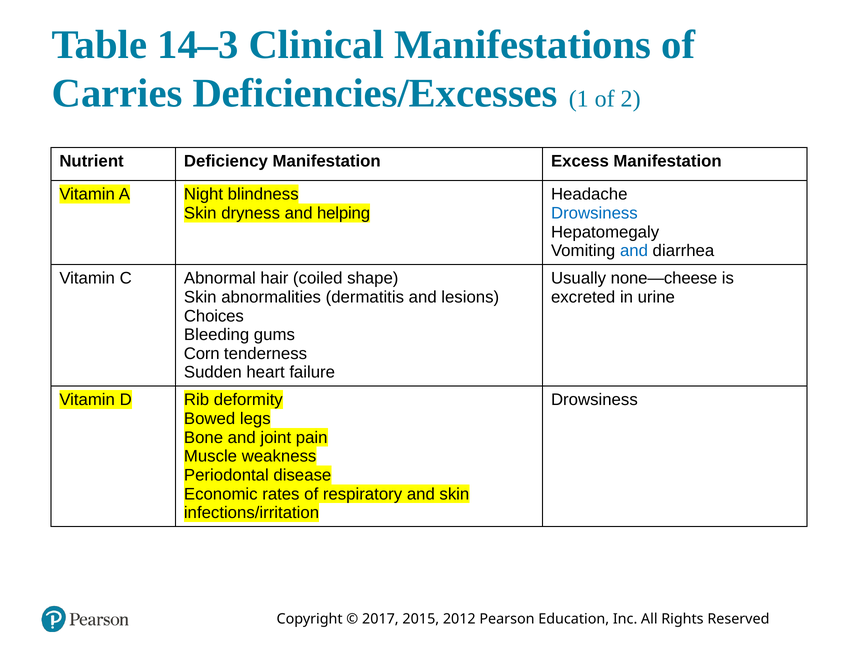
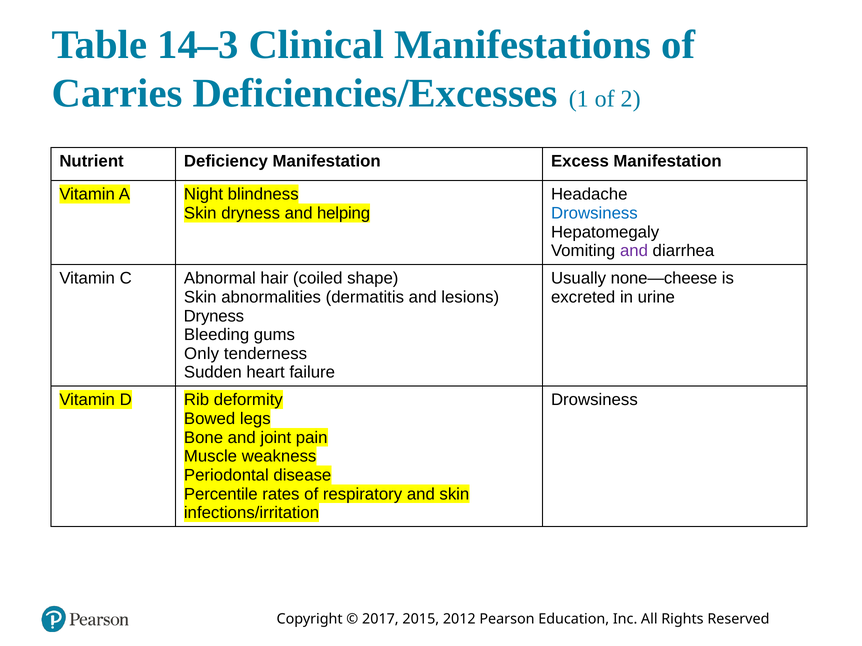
and at (634, 251) colour: blue -> purple
Choices at (214, 316): Choices -> Dryness
Corn: Corn -> Only
Economic: Economic -> Percentile
